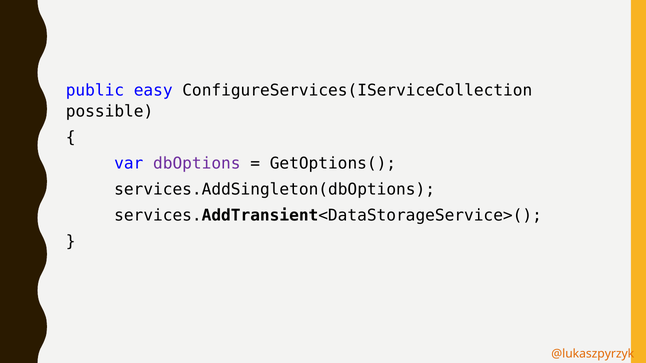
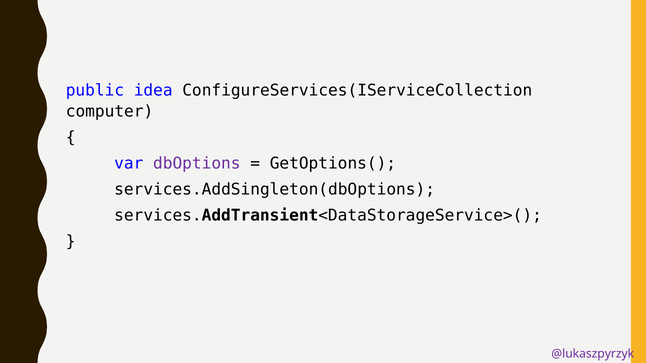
easy: easy -> idea
possible: possible -> computer
@lukaszpyrzyk colour: orange -> purple
